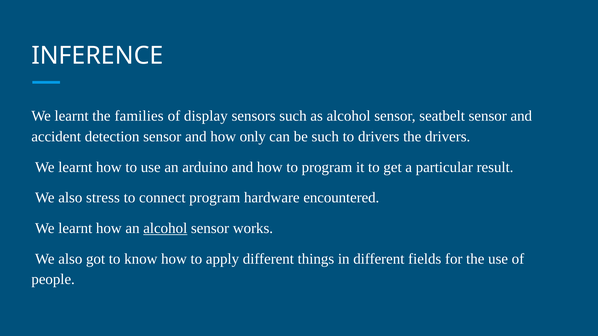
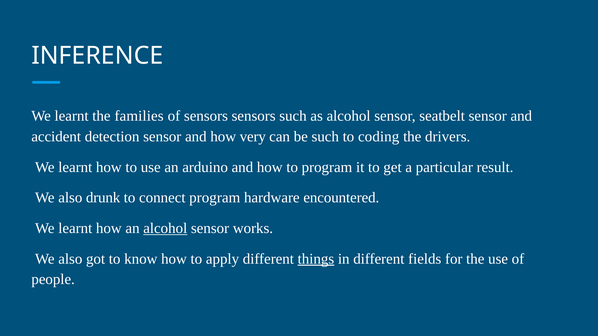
of display: display -> sensors
only: only -> very
to drivers: drivers -> coding
stress: stress -> drunk
things underline: none -> present
